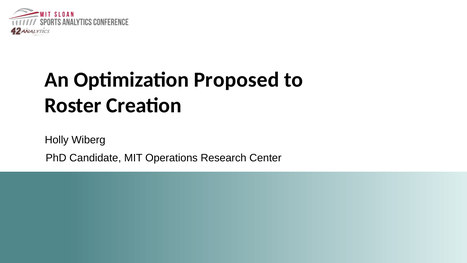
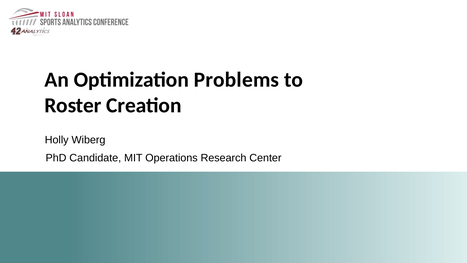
Proposed: Proposed -> Problems
